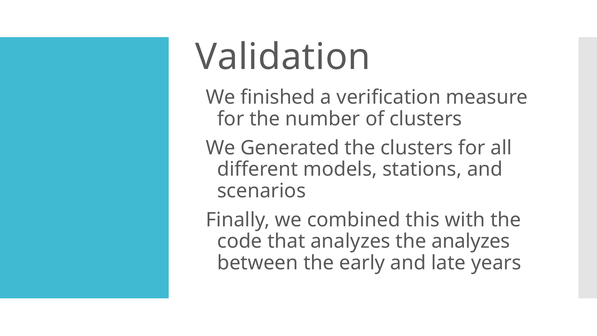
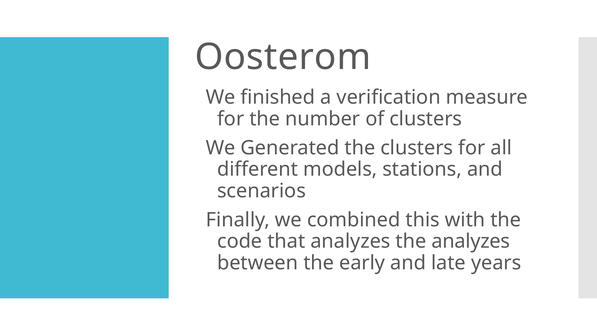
Validation: Validation -> Oosterom
